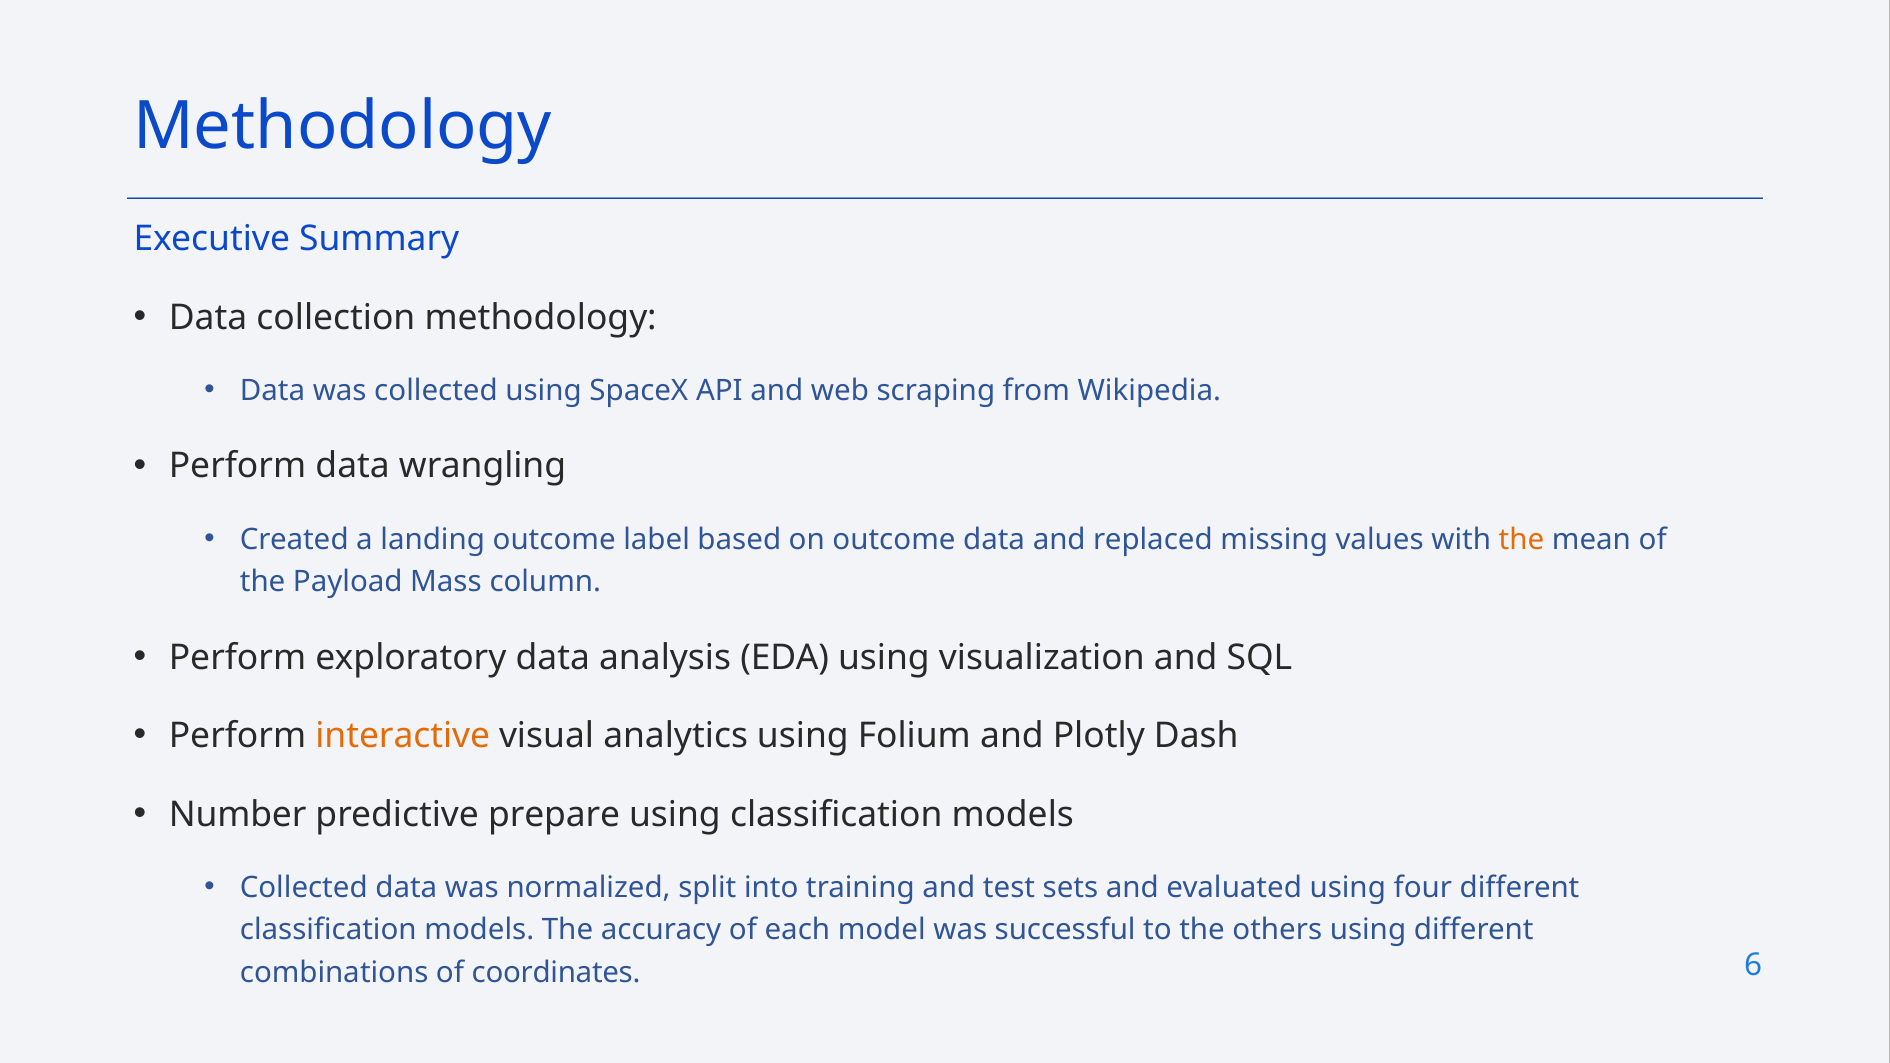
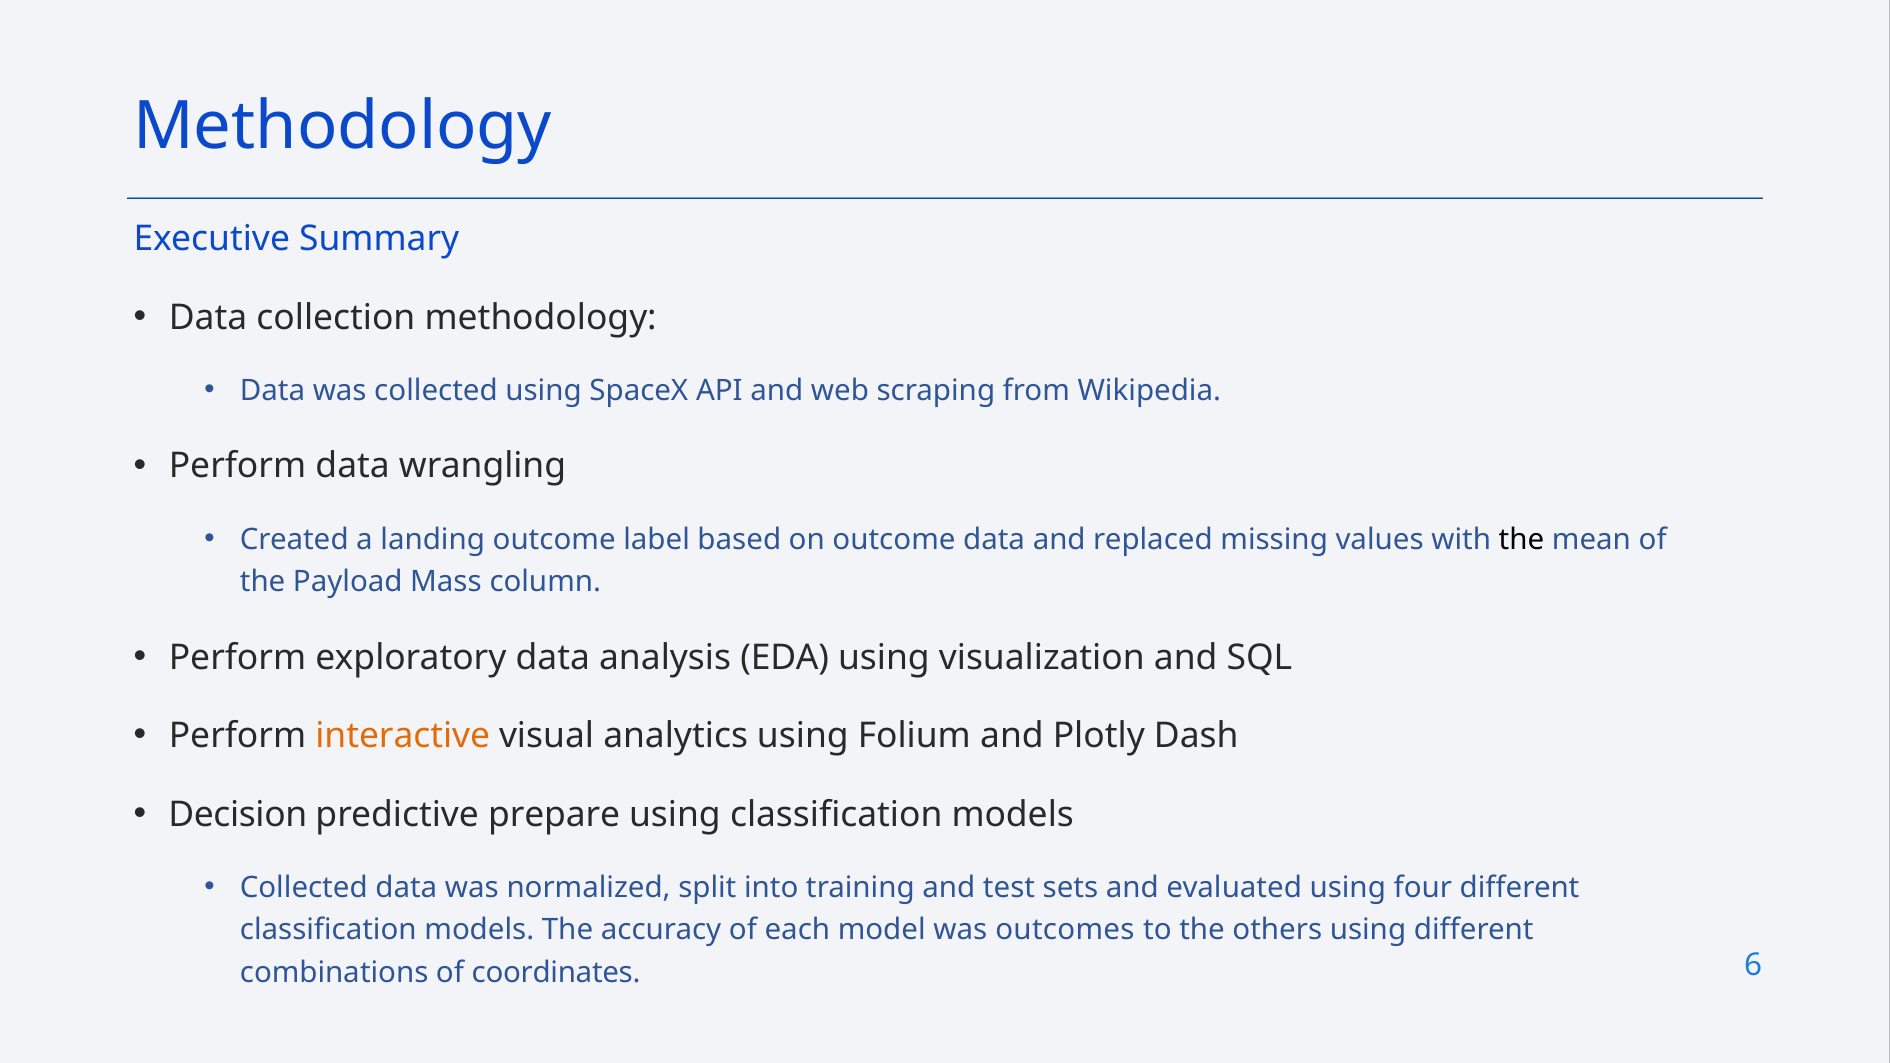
the at (1521, 539) colour: orange -> black
Number: Number -> Decision
successful: successful -> outcomes
